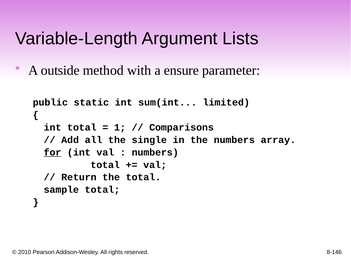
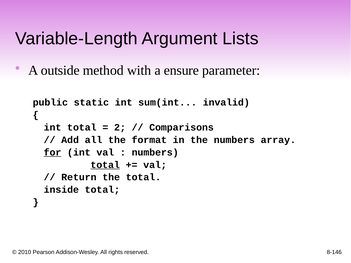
limited: limited -> invalid
1: 1 -> 2
single: single -> format
total at (105, 165) underline: none -> present
sample: sample -> inside
